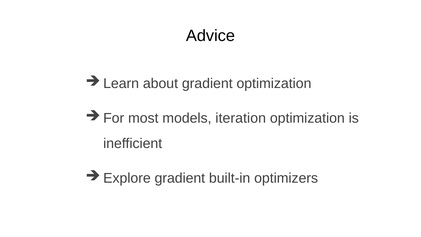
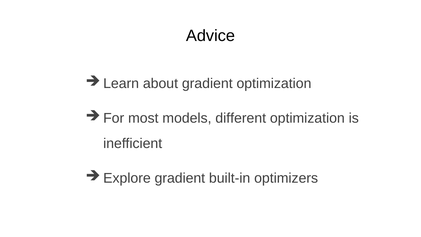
iteration: iteration -> different
